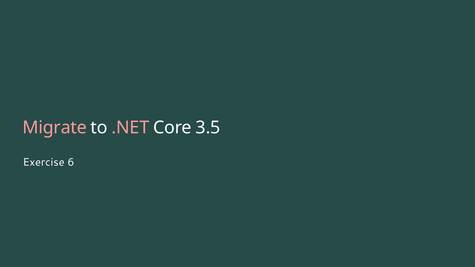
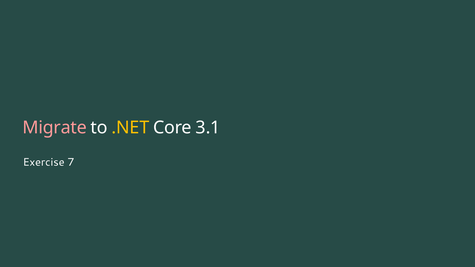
.NET colour: pink -> yellow
3.5: 3.5 -> 3.1
6: 6 -> 7
